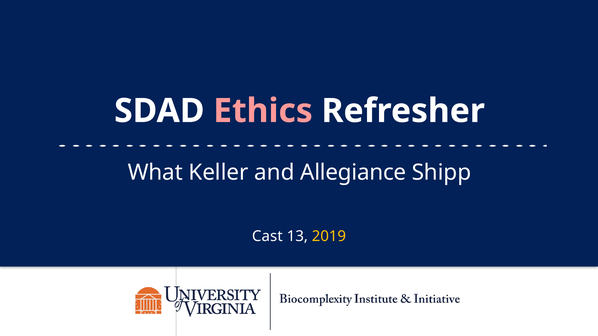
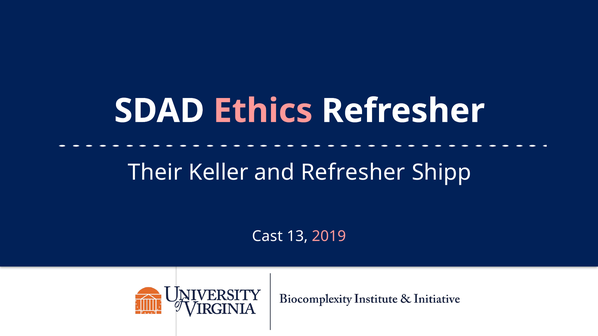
What: What -> Their
and Allegiance: Allegiance -> Refresher
2019 colour: yellow -> pink
